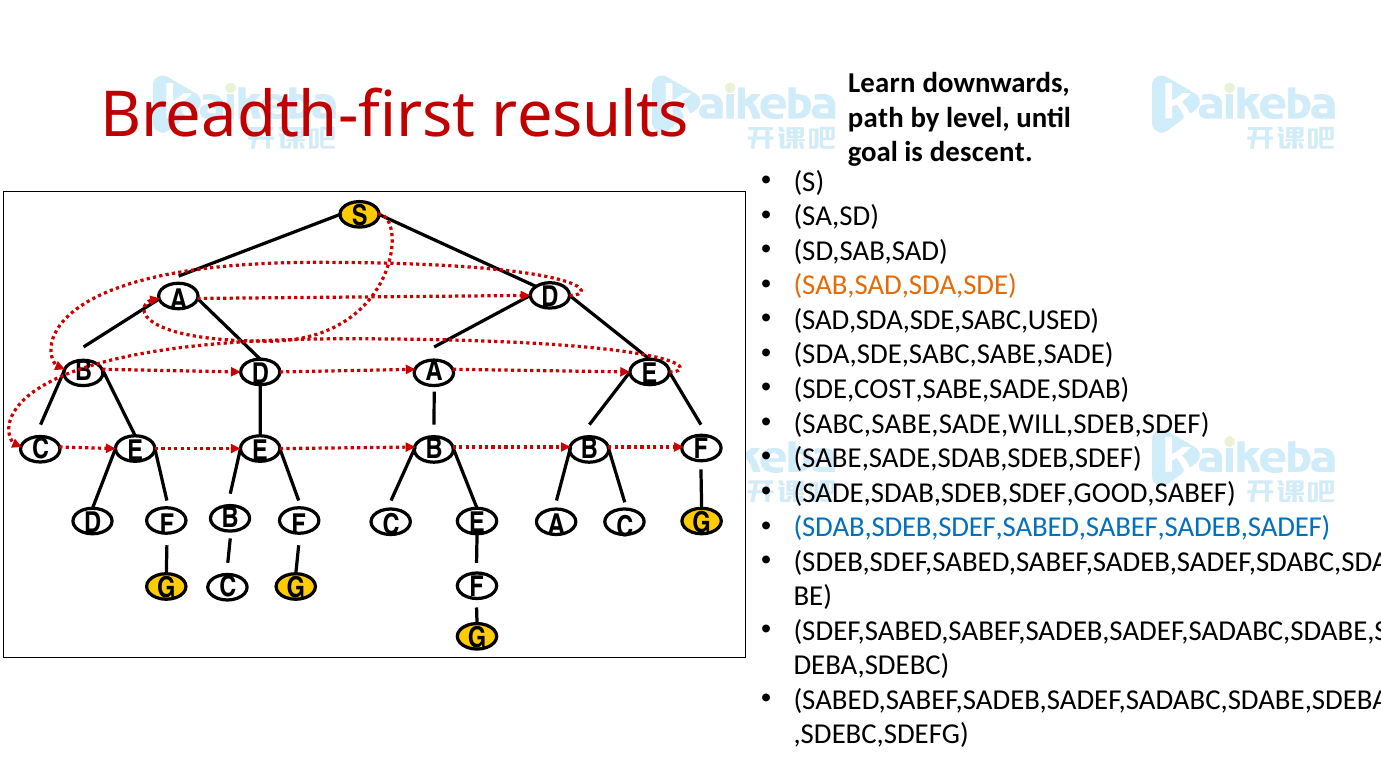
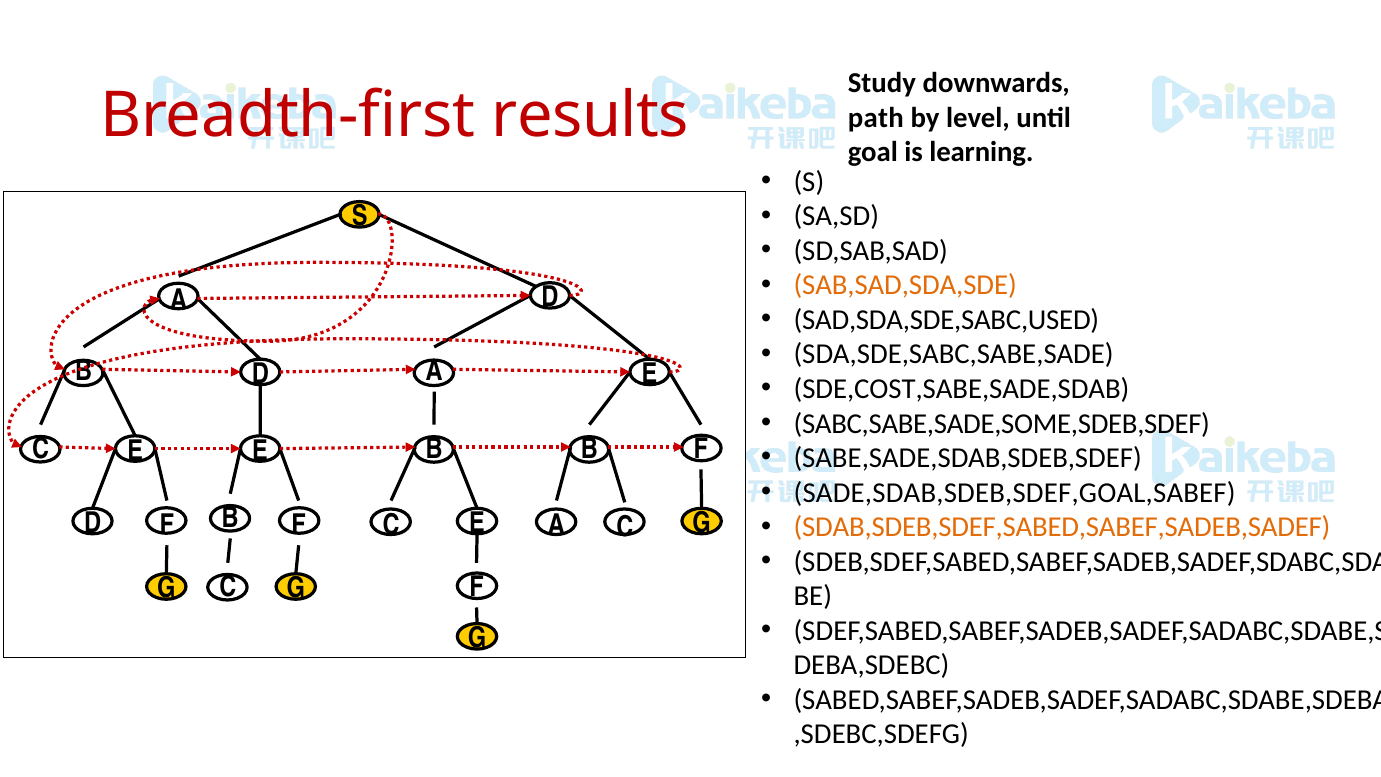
Learn: Learn -> Study
descent: descent -> learning
SABC,SABE,SADE,WILL,SDEB,SDEF: SABC,SABE,SADE,WILL,SDEB,SDEF -> SABC,SABE,SADE,SOME,SDEB,SDEF
SADE,SDAB,SDEB,SDEF,GOOD,SABEF: SADE,SDAB,SDEB,SDEF,GOOD,SABEF -> SADE,SDAB,SDEB,SDEF,GOAL,SABEF
SDAB,SDEB,SDEF,SABED,SABEF,SADEB,SADEF colour: blue -> orange
